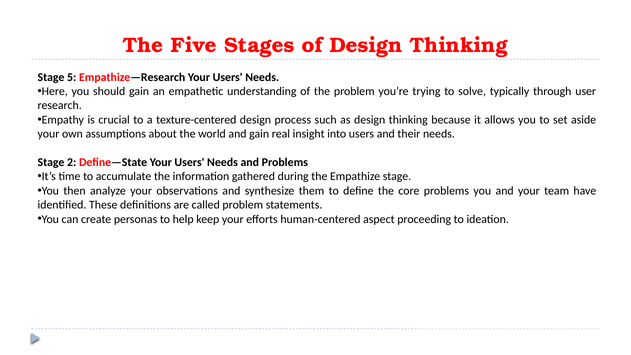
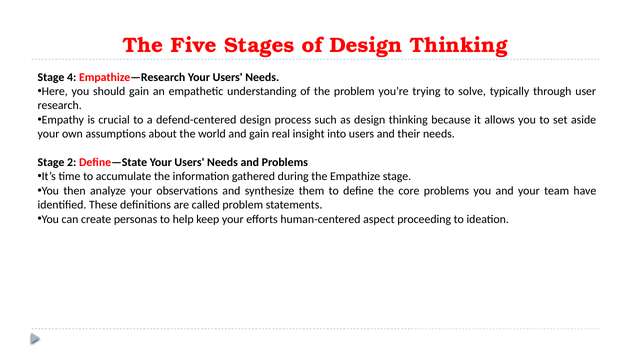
5: 5 -> 4
texture-centered: texture-centered -> defend-centered
